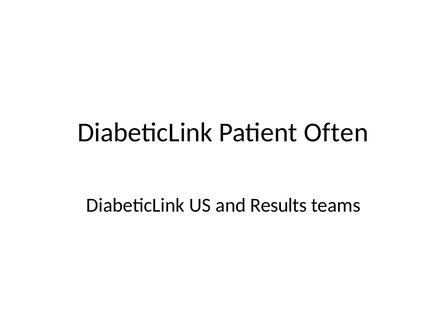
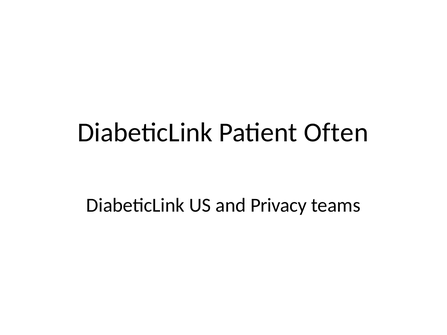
Results: Results -> Privacy
